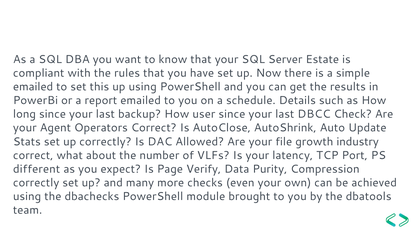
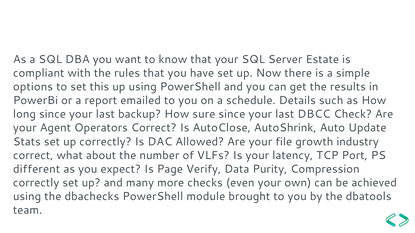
emailed at (33, 87): emailed -> options
user: user -> sure
